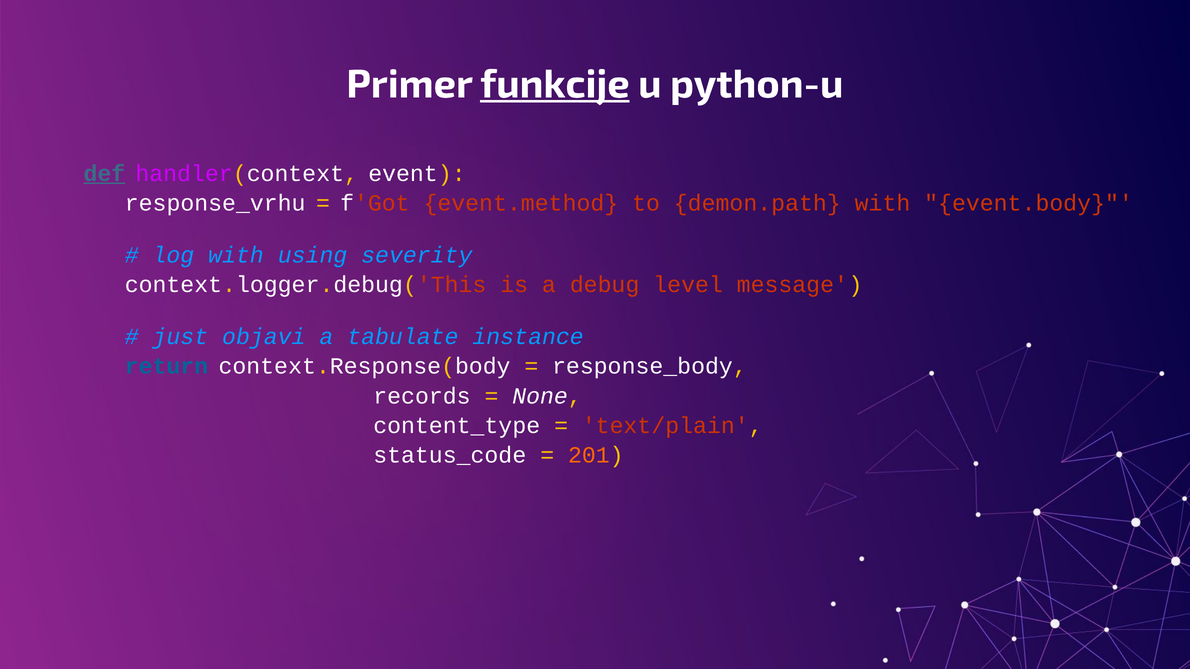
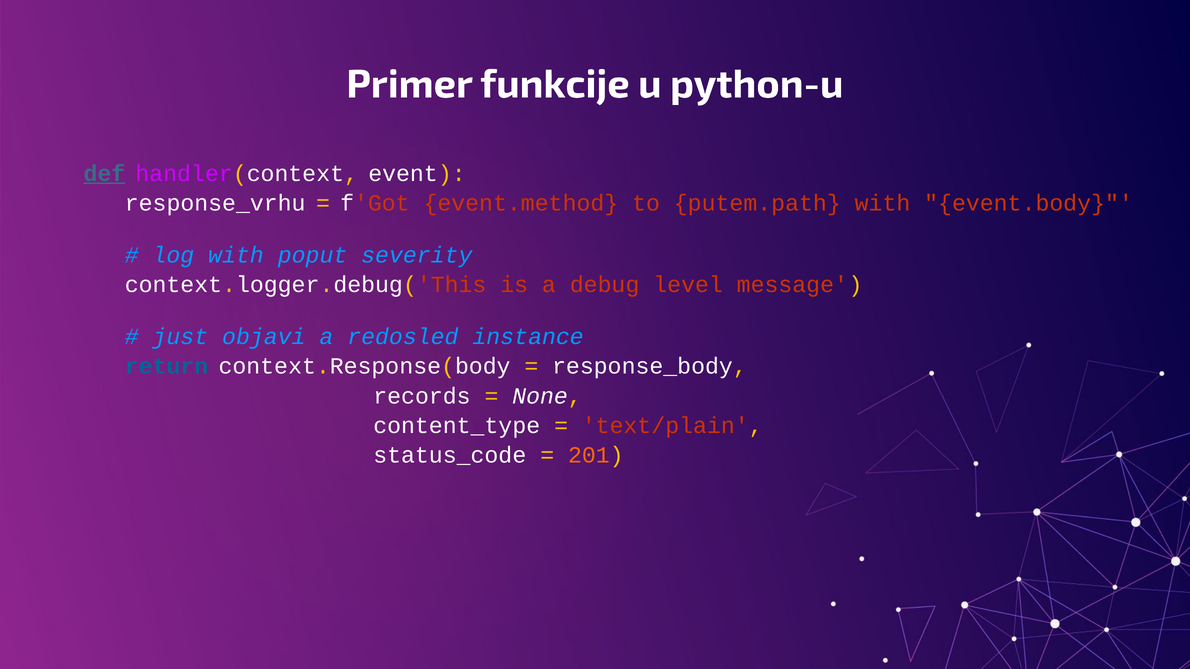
funkcije underline: present -> none
demon.path: demon.path -> putem.path
using: using -> poput
tabulate: tabulate -> redosled
